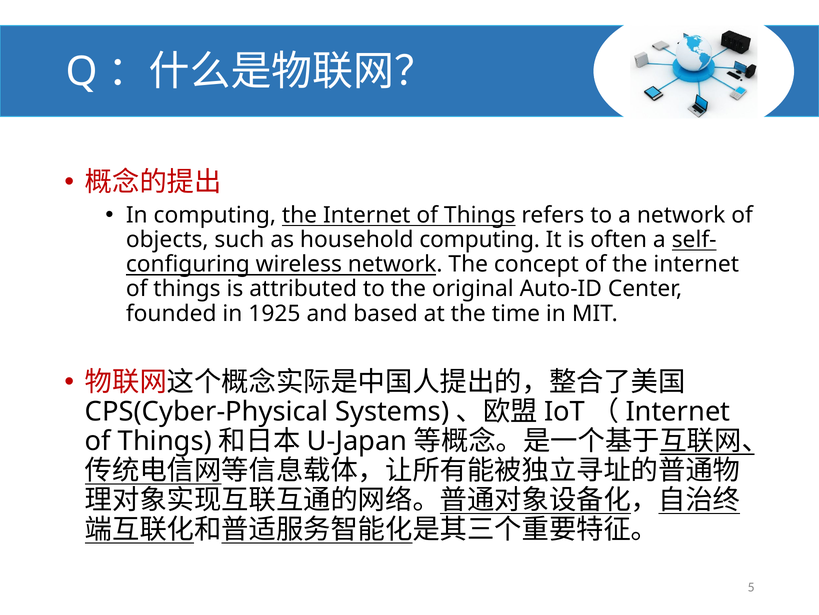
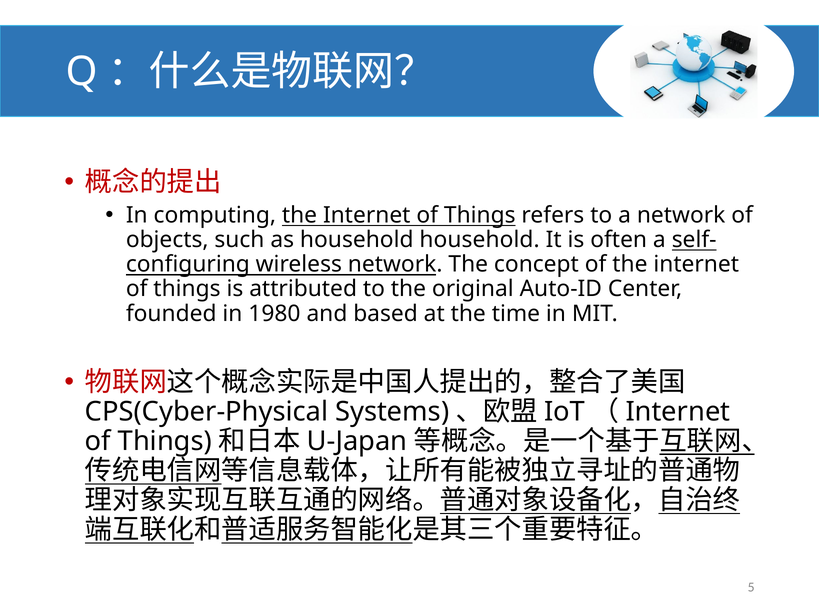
household computing: computing -> household
1925: 1925 -> 1980
